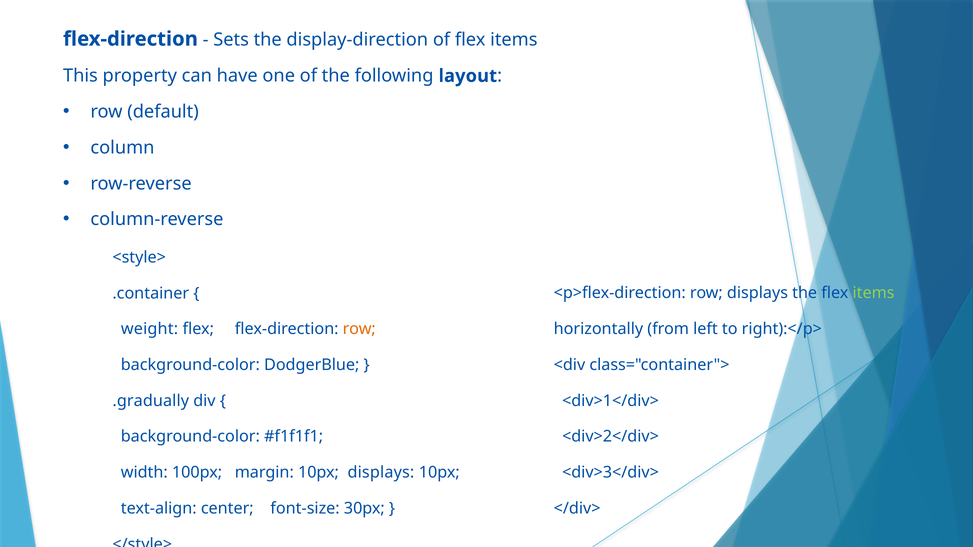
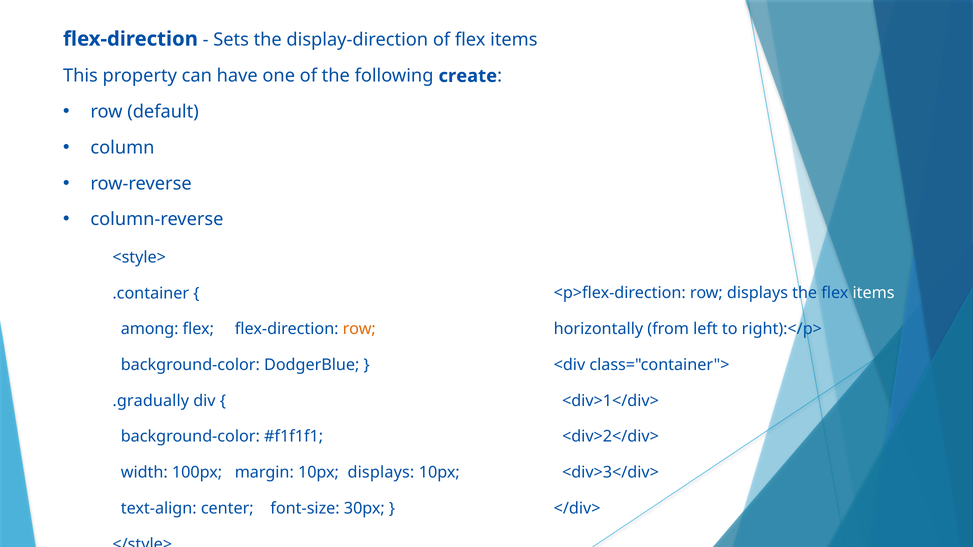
layout: layout -> create
items at (874, 293) colour: light green -> white
weight: weight -> among
